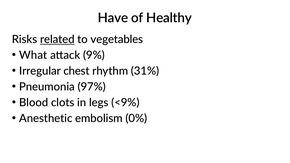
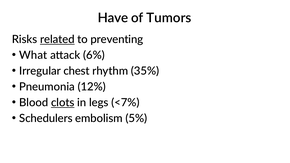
Healthy: Healthy -> Tumors
vegetables: vegetables -> preventing
9%: 9% -> 6%
31%: 31% -> 35%
97%: 97% -> 12%
clots underline: none -> present
<9%: <9% -> <7%
Anesthetic: Anesthetic -> Schedulers
0%: 0% -> 5%
